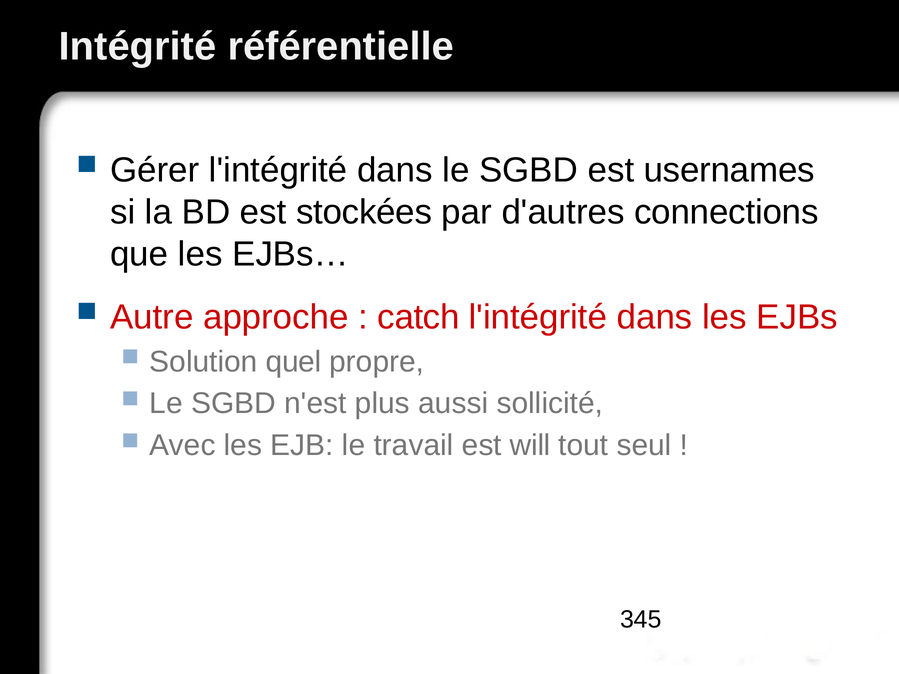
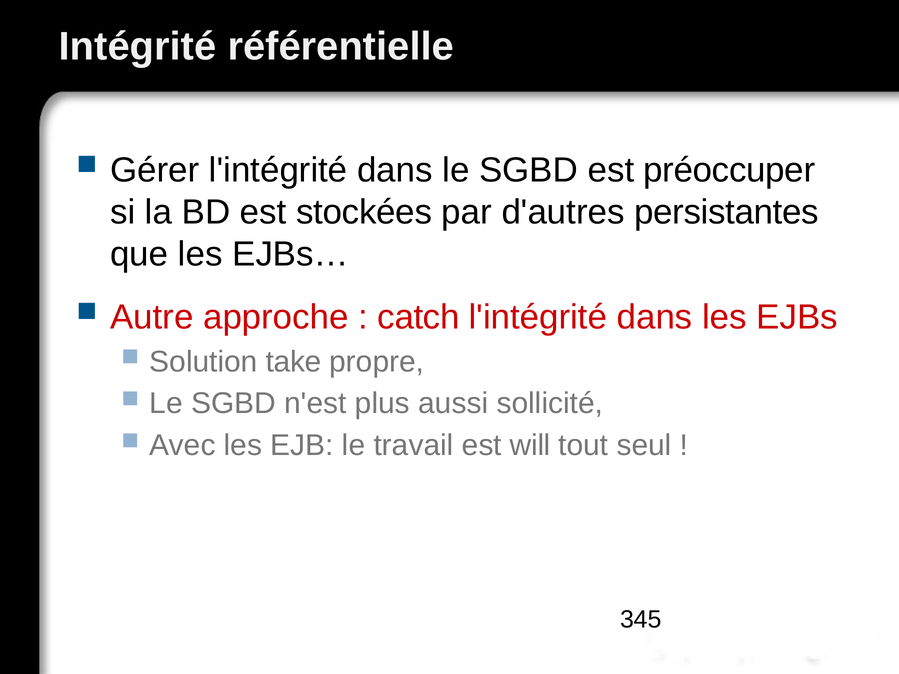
usernames: usernames -> préoccuper
connections: connections -> persistantes
quel: quel -> take
